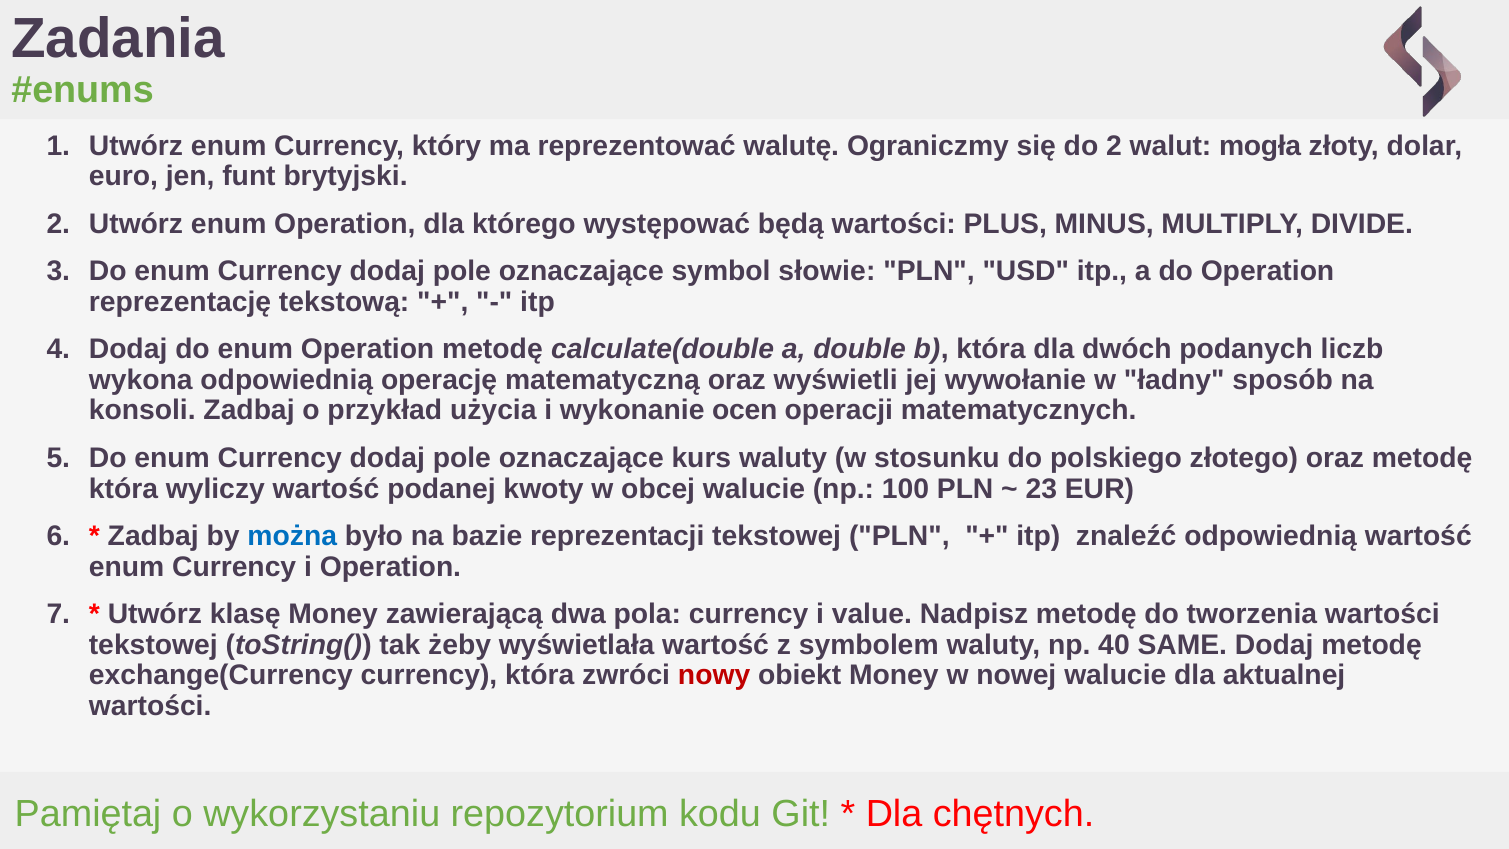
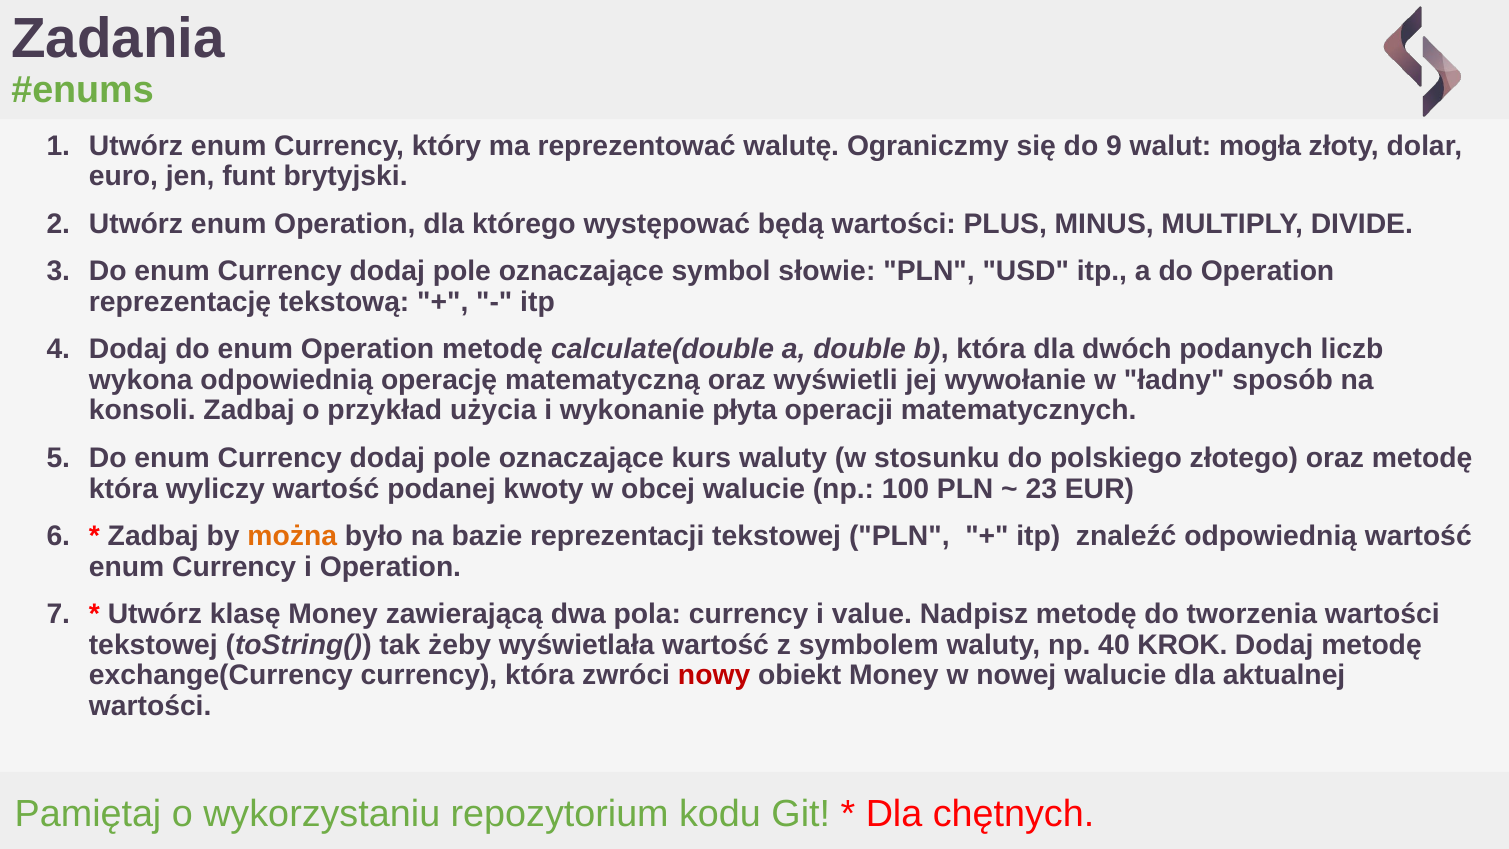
do 2: 2 -> 9
ocen: ocen -> płyta
można colour: blue -> orange
SAME: SAME -> KROK
